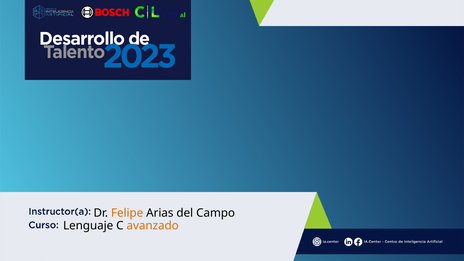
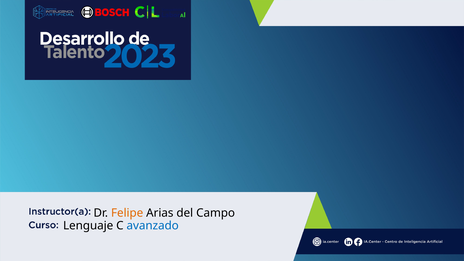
avanzado colour: orange -> blue
